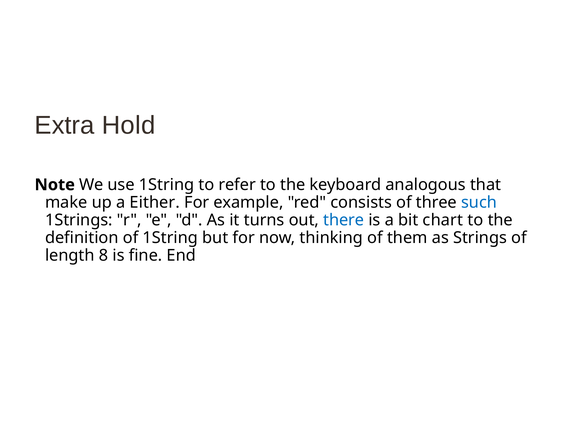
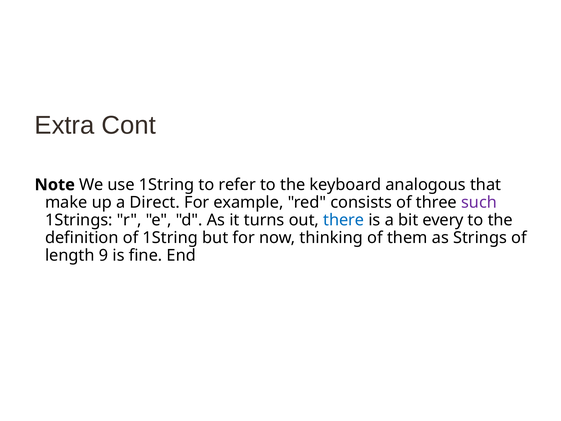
Hold: Hold -> Cont
Either: Either -> Direct
such colour: blue -> purple
chart: chart -> every
8: 8 -> 9
